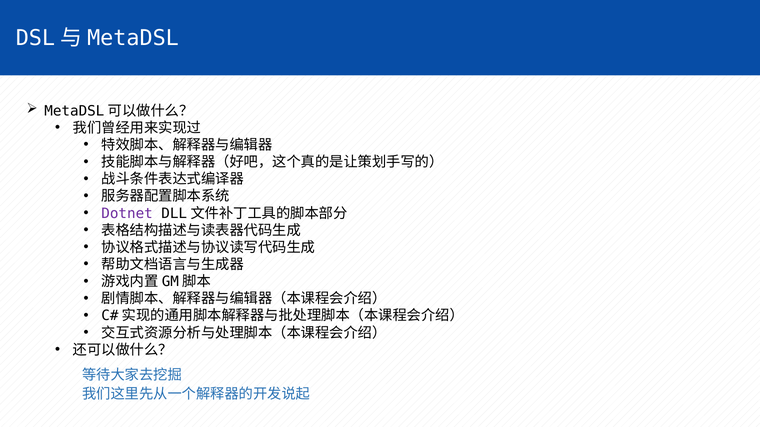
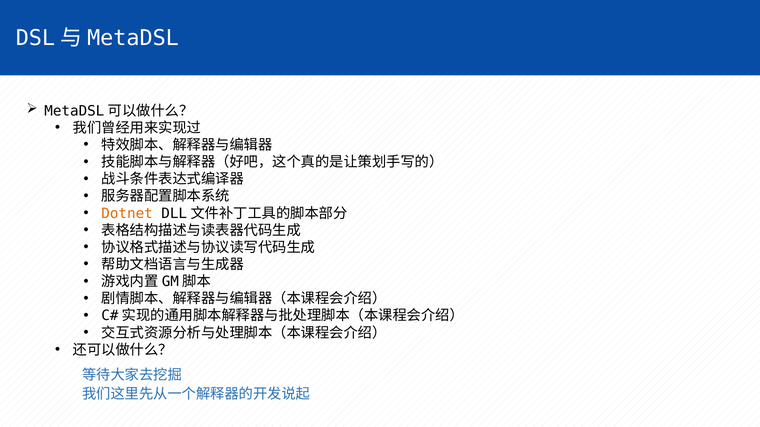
Dotnet colour: purple -> orange
